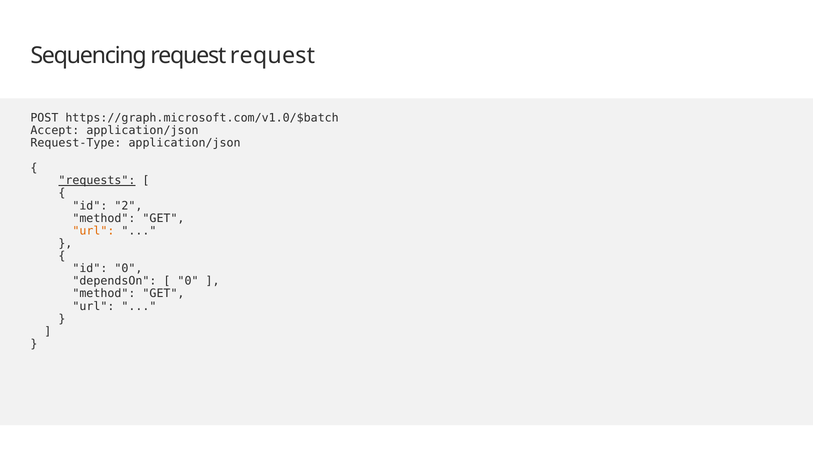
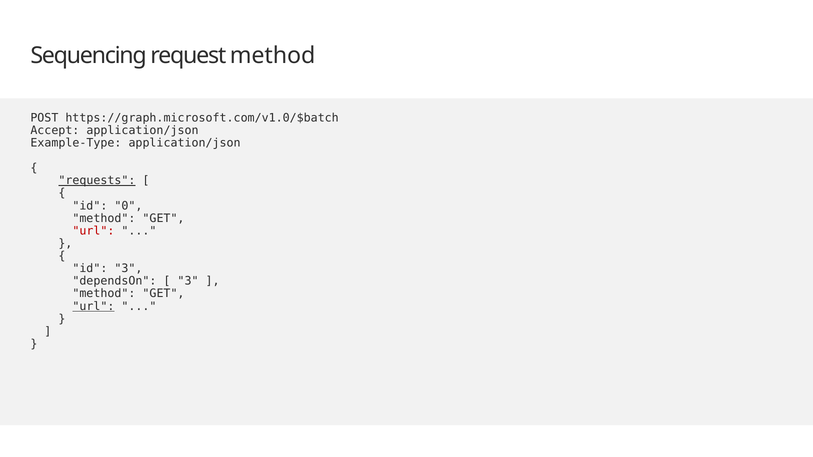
request request: request -> method
Request-Type: Request-Type -> Example-Type
2: 2 -> 0
url at (93, 231) colour: orange -> red
id 0: 0 -> 3
0 at (188, 281): 0 -> 3
url at (93, 306) underline: none -> present
